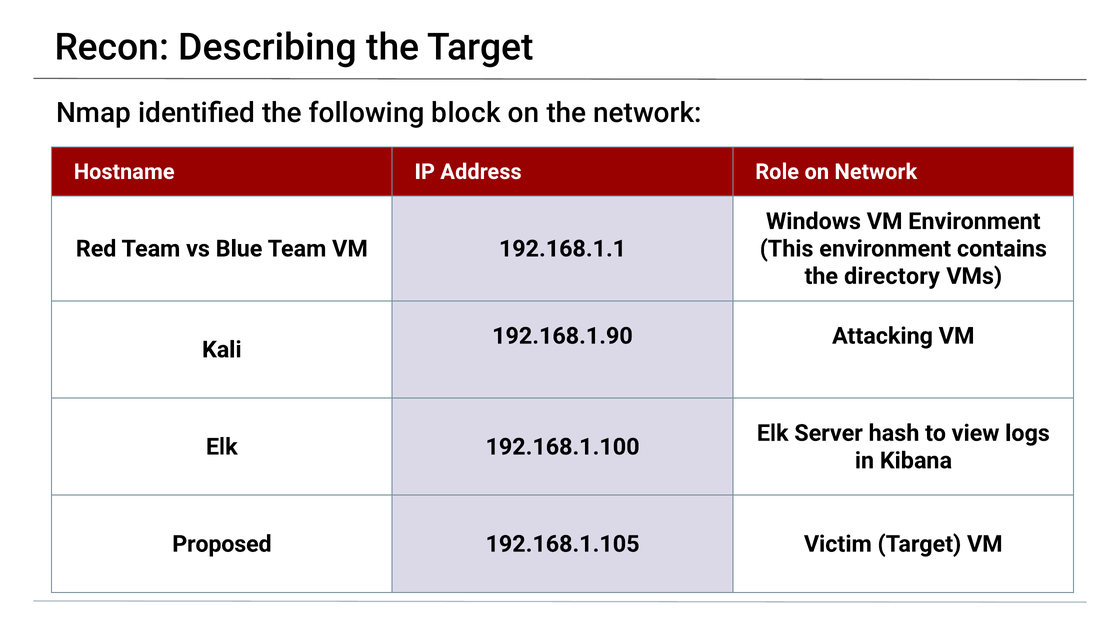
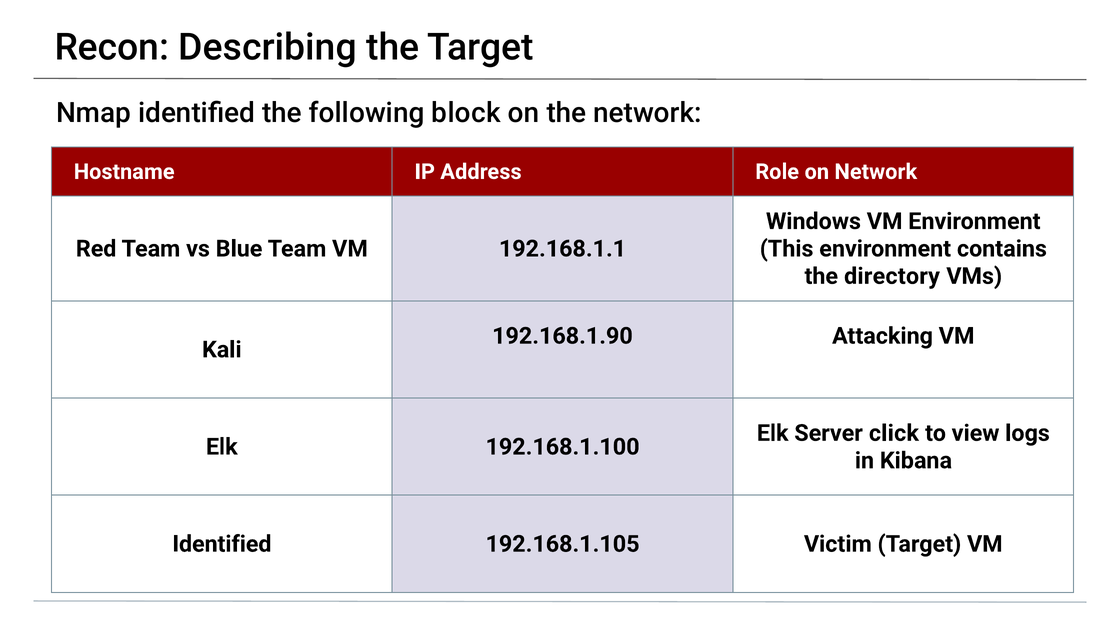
hash: hash -> click
Proposed at (222, 544): Proposed -> Identified
